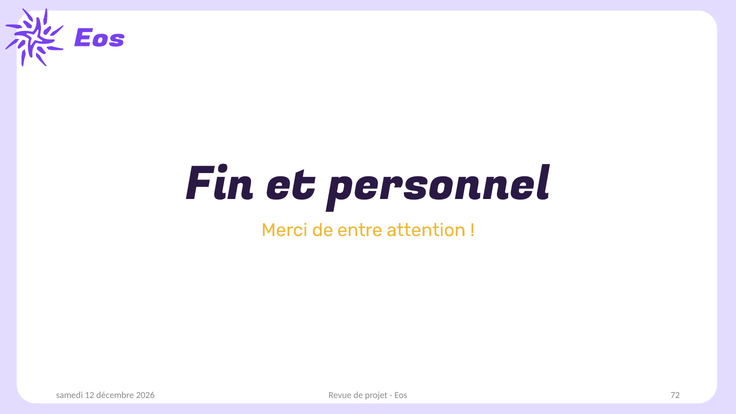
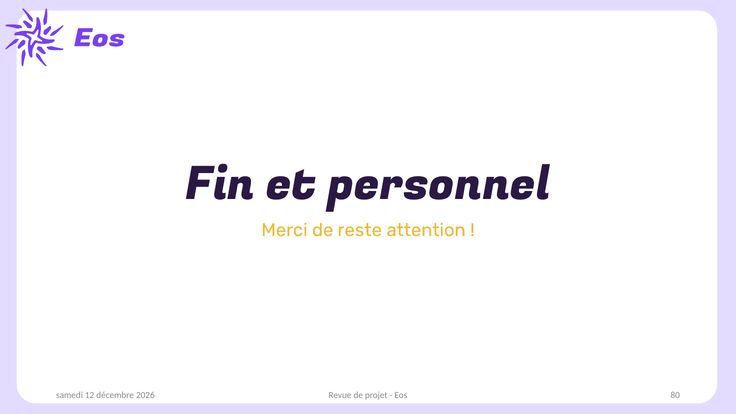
entre: entre -> reste
72: 72 -> 80
